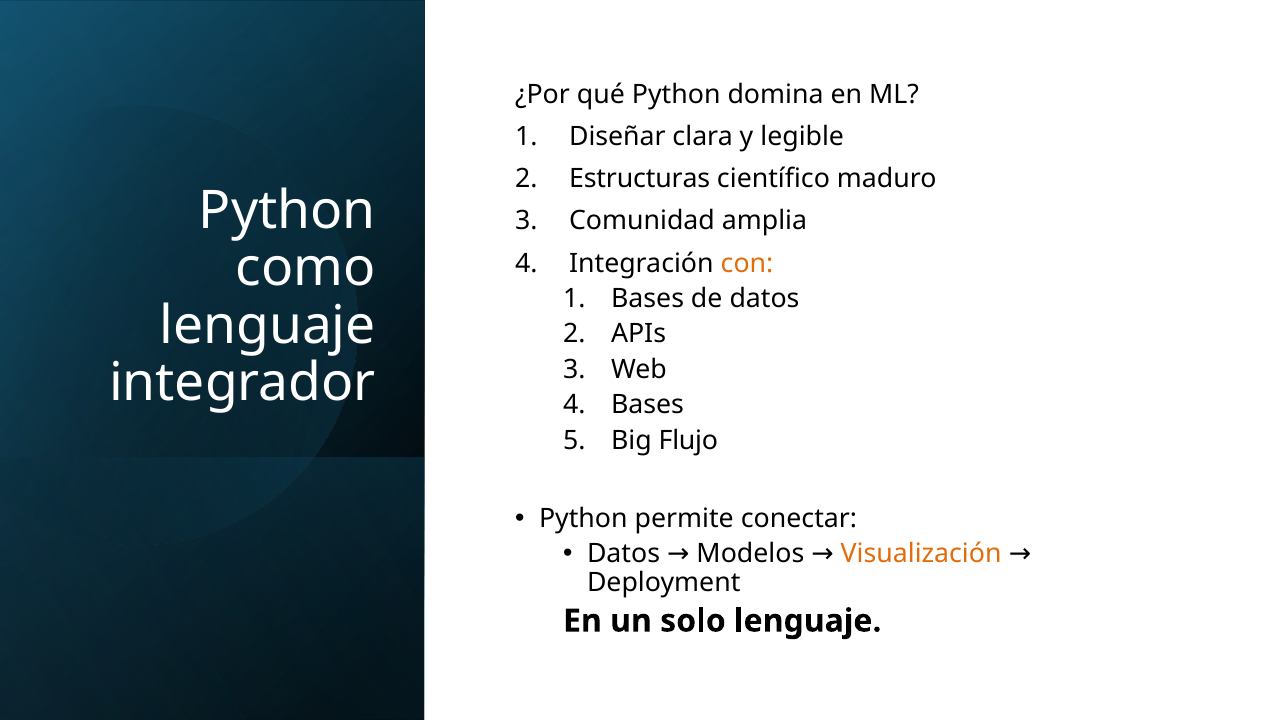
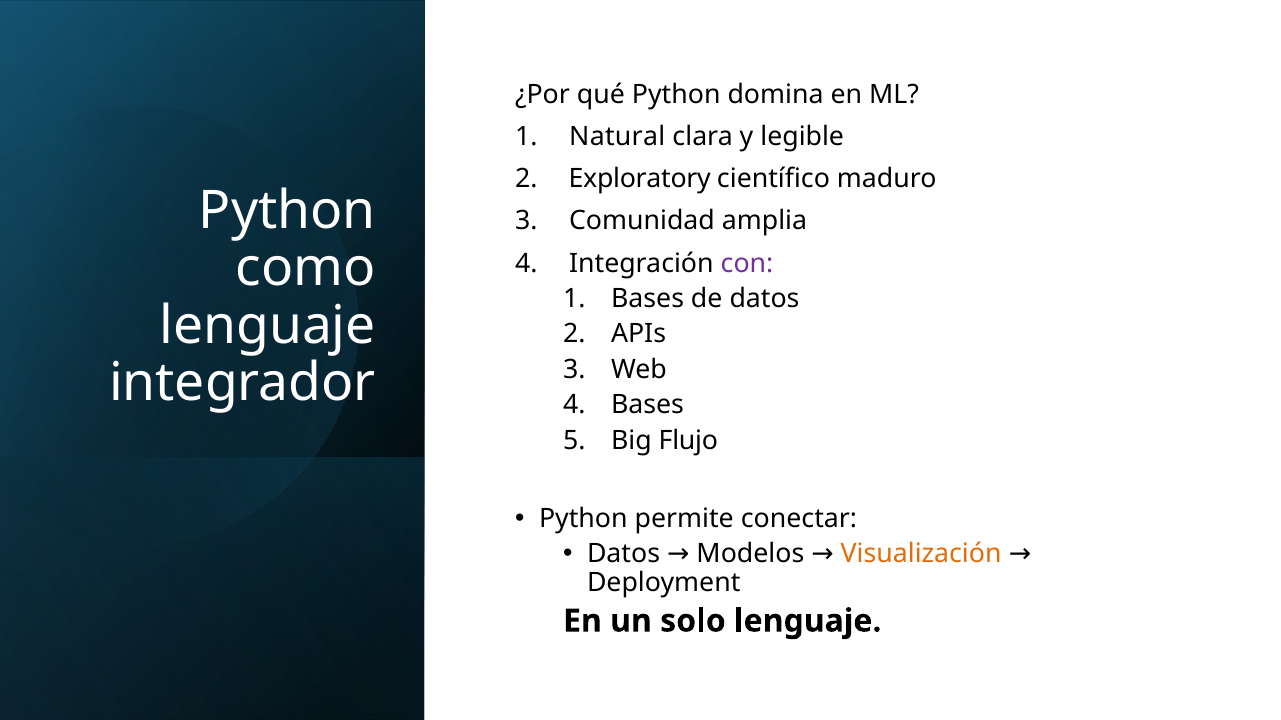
Diseñar: Diseñar -> Natural
Estructuras: Estructuras -> Exploratory
con colour: orange -> purple
